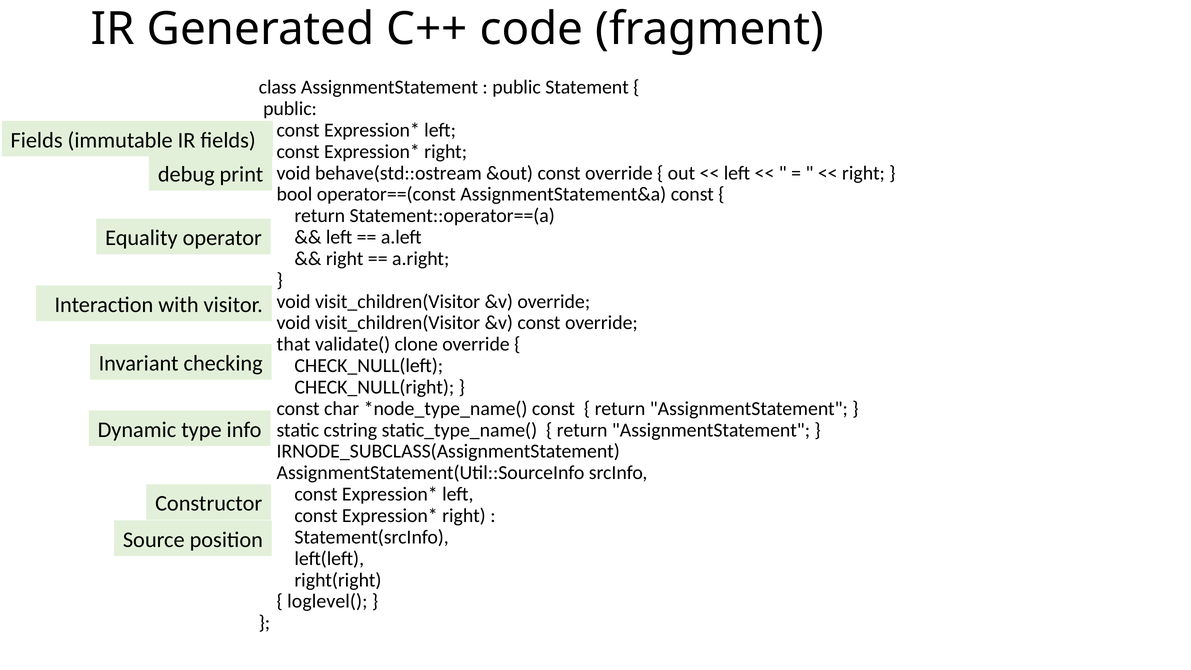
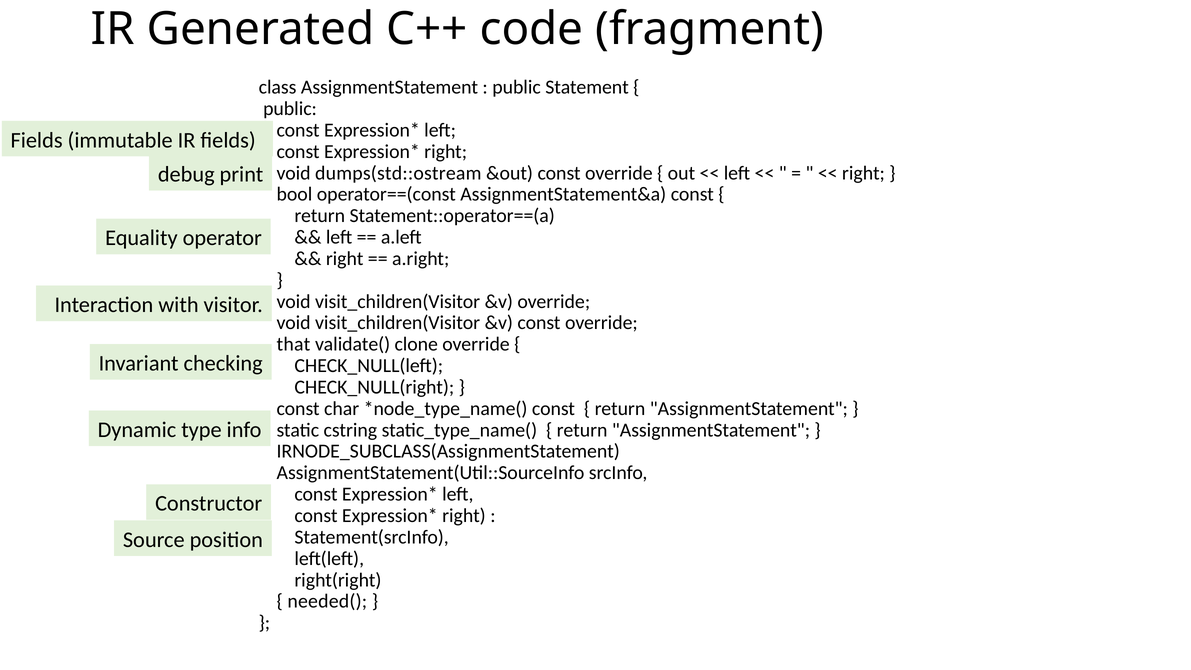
behave(std::ostream: behave(std::ostream -> dumps(std::ostream
loglevel(: loglevel( -> needed(
